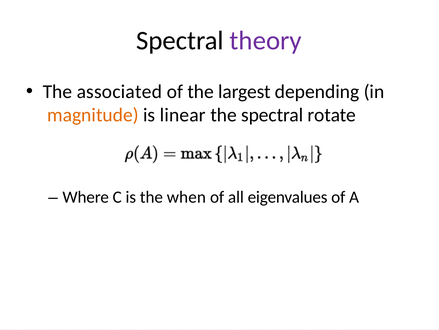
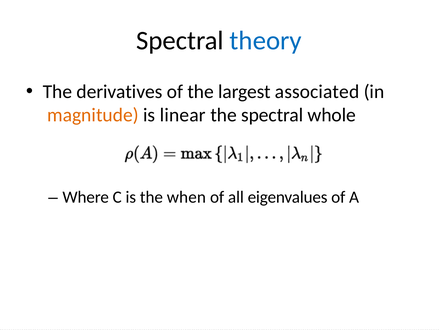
theory colour: purple -> blue
associated: associated -> derivatives
depending: depending -> associated
rotate: rotate -> whole
